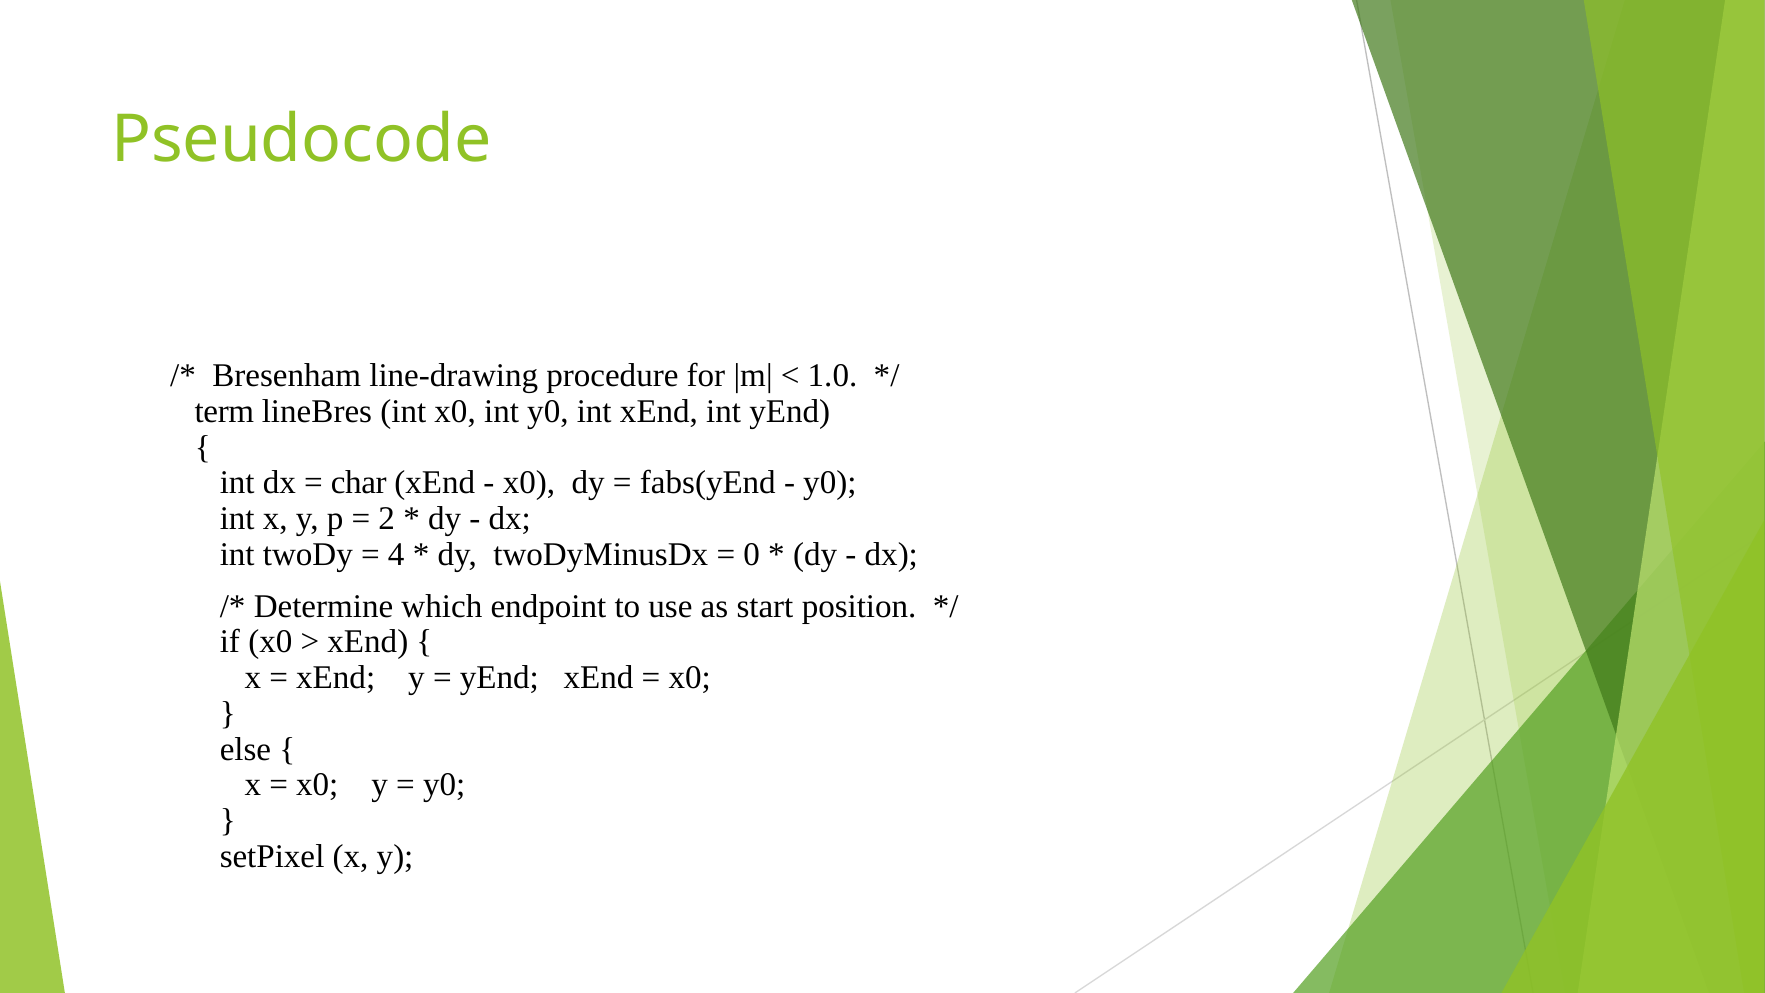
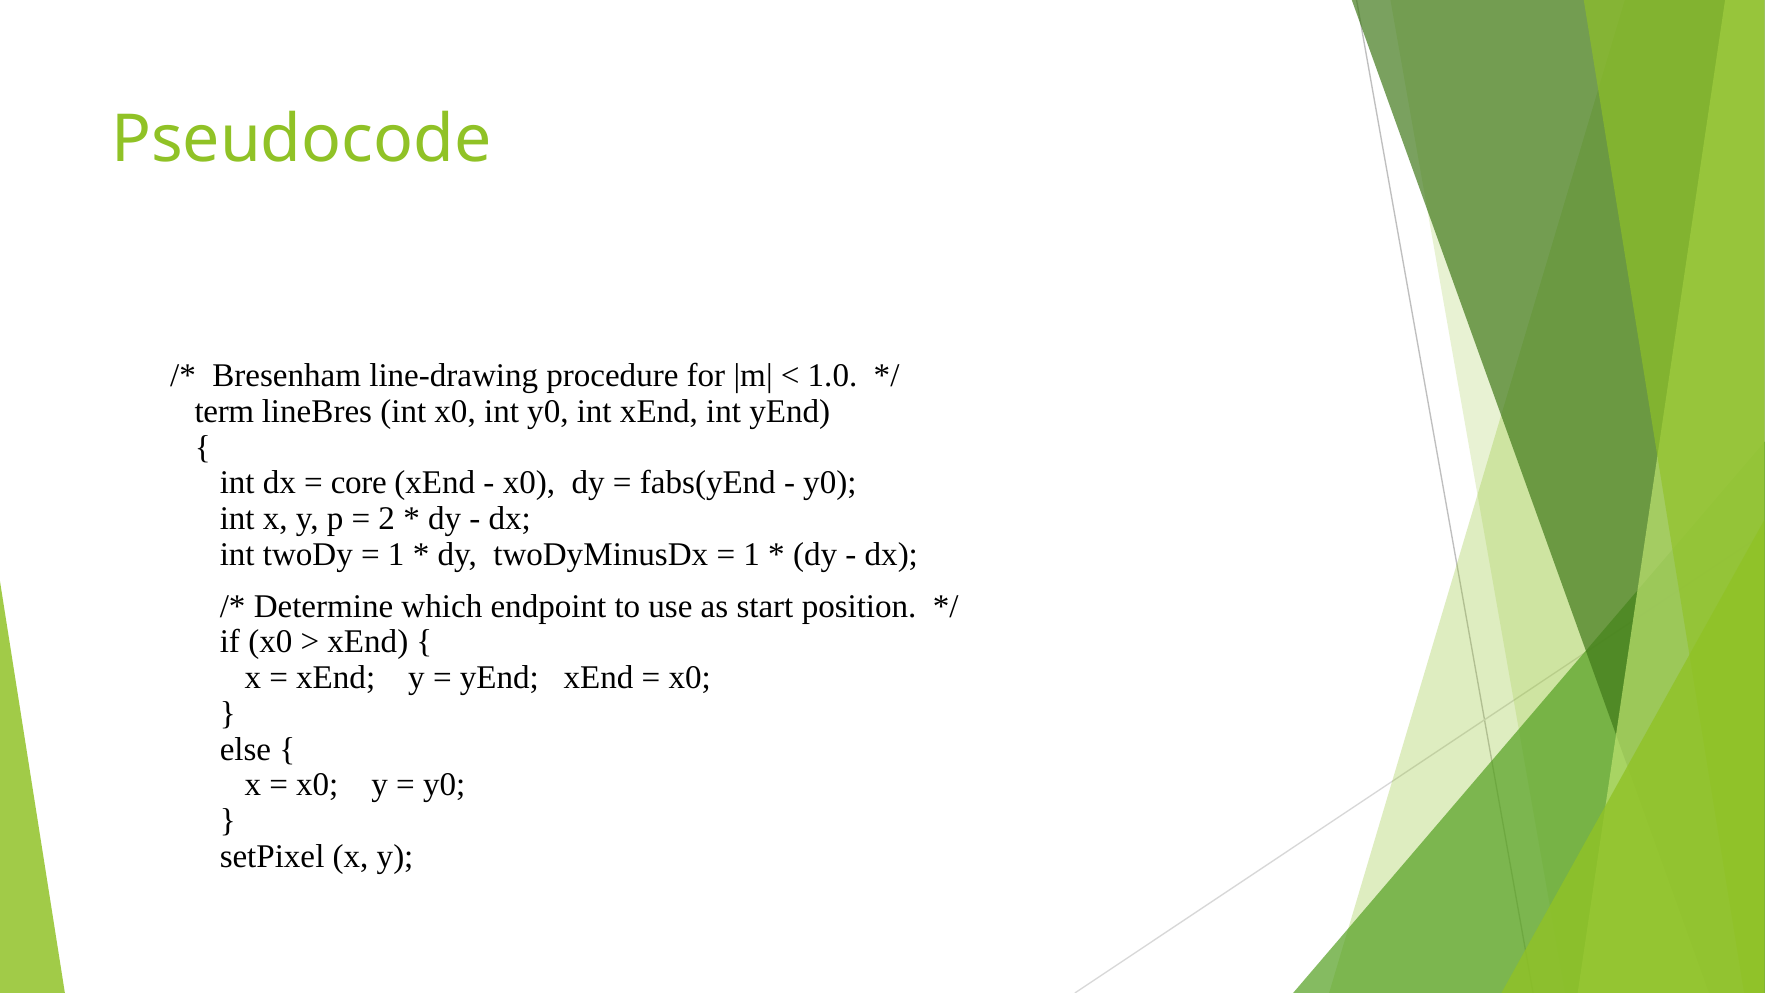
char: char -> core
4 at (396, 554): 4 -> 1
0 at (752, 554): 0 -> 1
